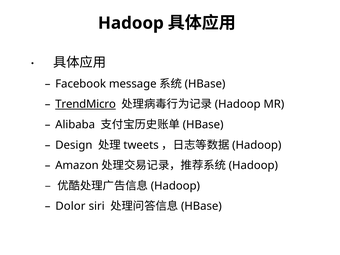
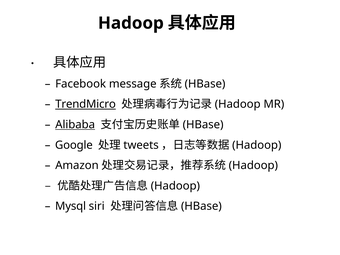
Alibaba underline: none -> present
Design: Design -> Google
Dolor: Dolor -> Mysql
